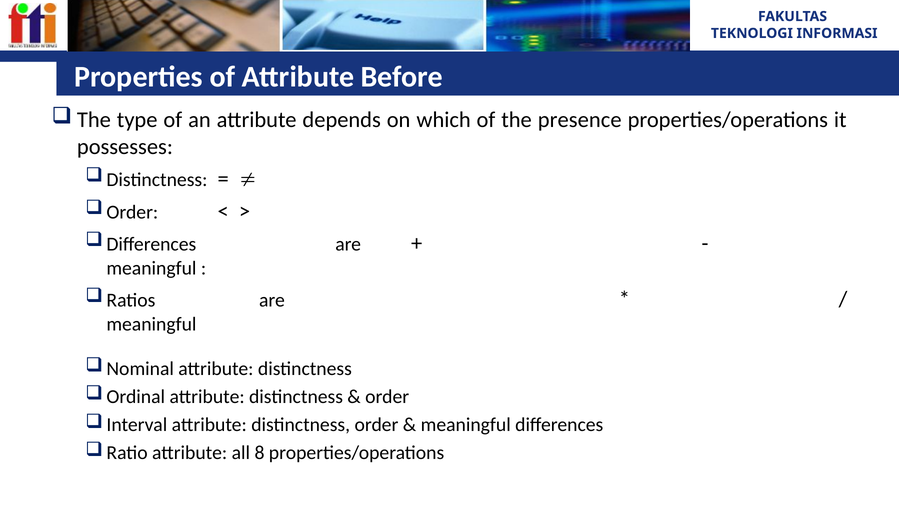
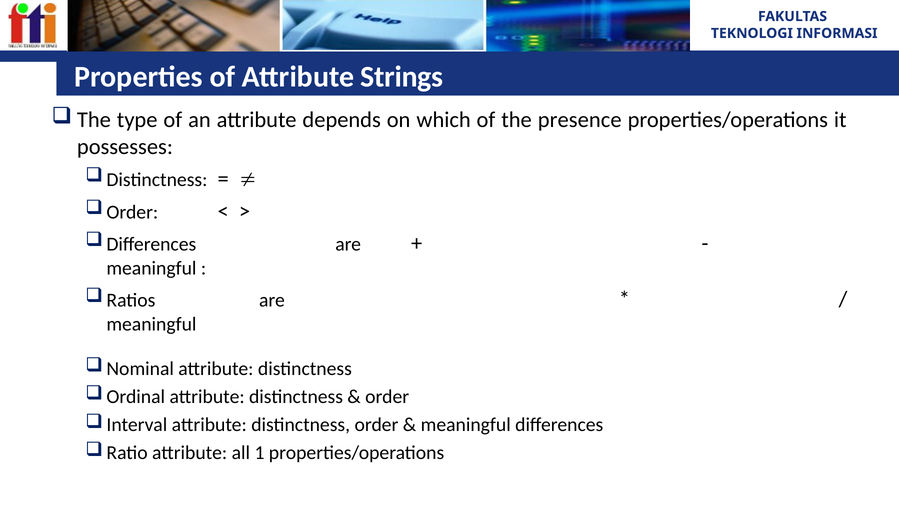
Before: Before -> Strings
8: 8 -> 1
